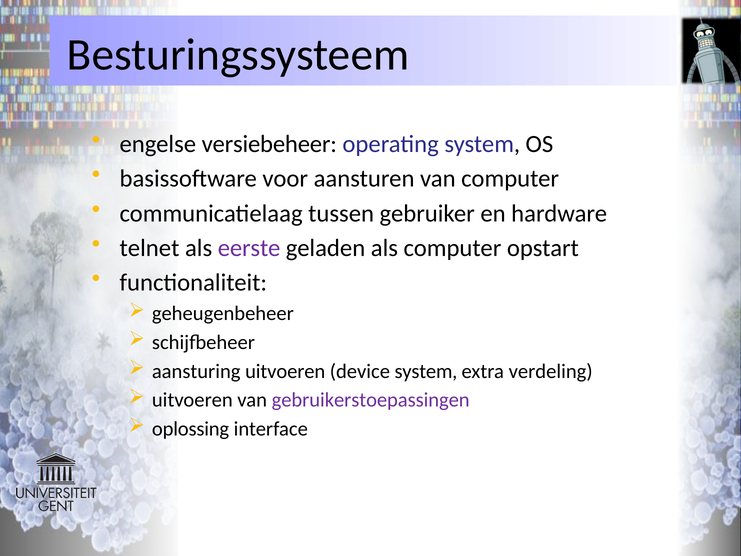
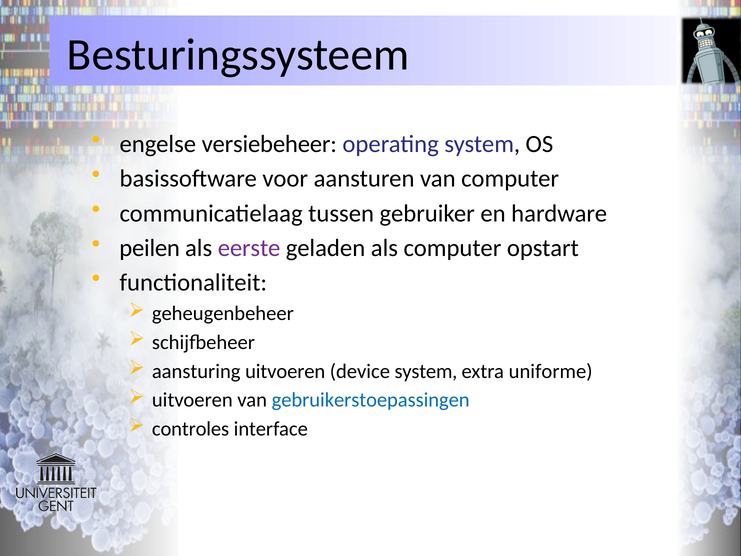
telnet: telnet -> peilen
verdeling: verdeling -> uniforme
gebruikerstoepassingen colour: purple -> blue
oplossing: oplossing -> controles
